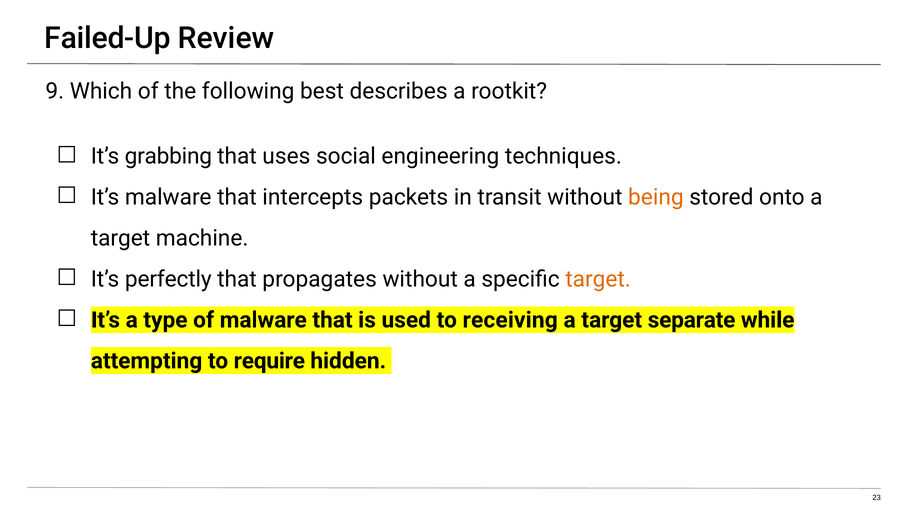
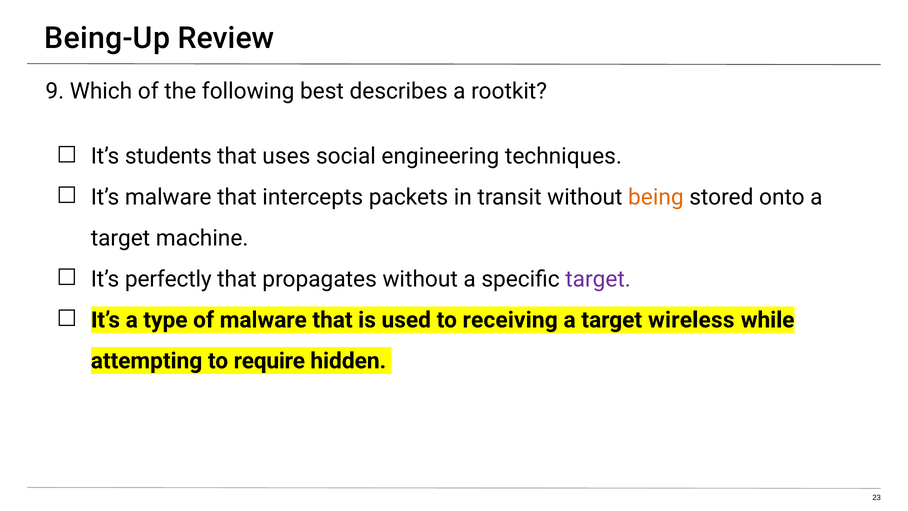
Failed-Up: Failed-Up -> Being-Up
grabbing: grabbing -> students
target at (598, 279) colour: orange -> purple
separate: separate -> wireless
